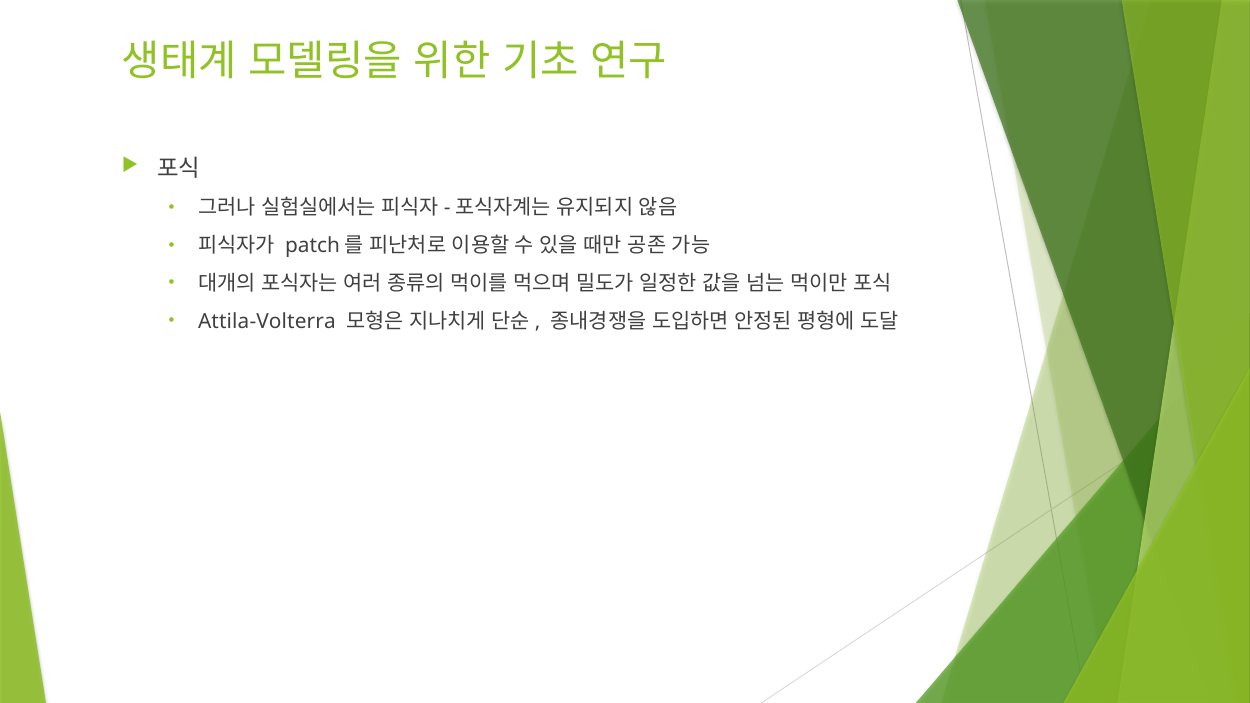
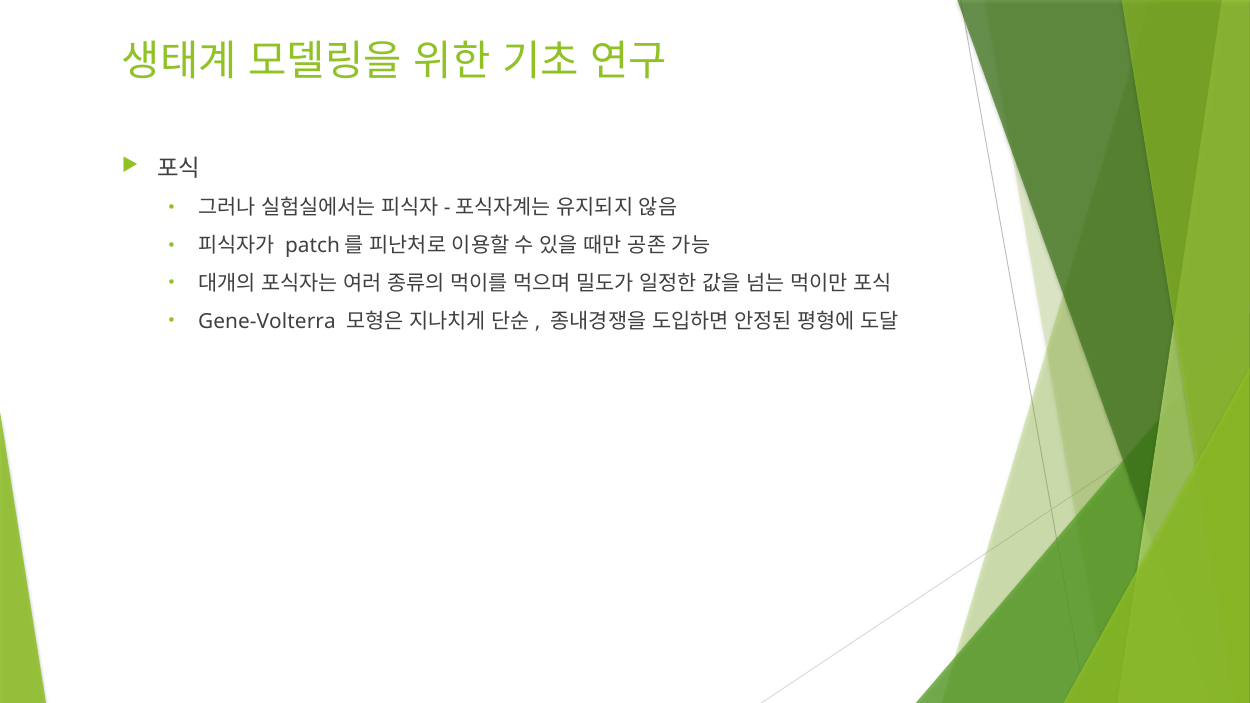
Attila-Volterra: Attila-Volterra -> Gene-Volterra
